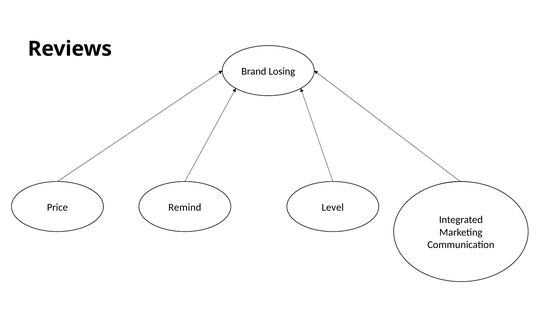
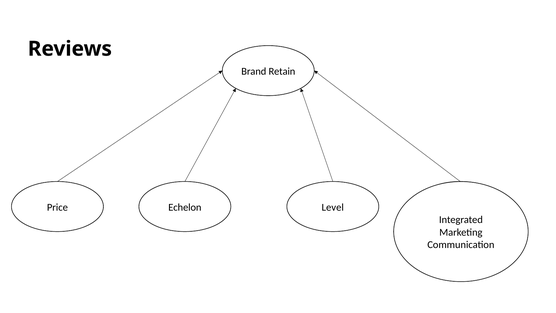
Losing: Losing -> Retain
Remind: Remind -> Echelon
